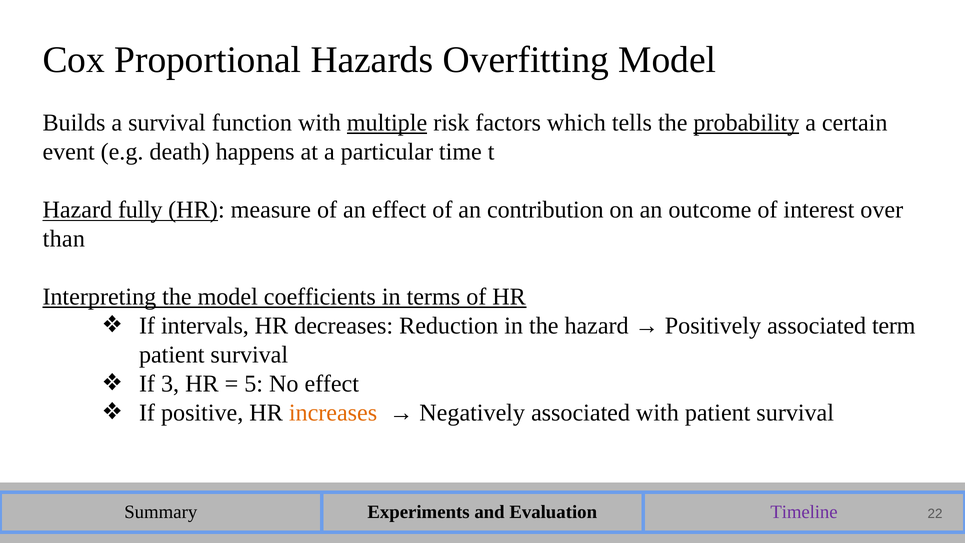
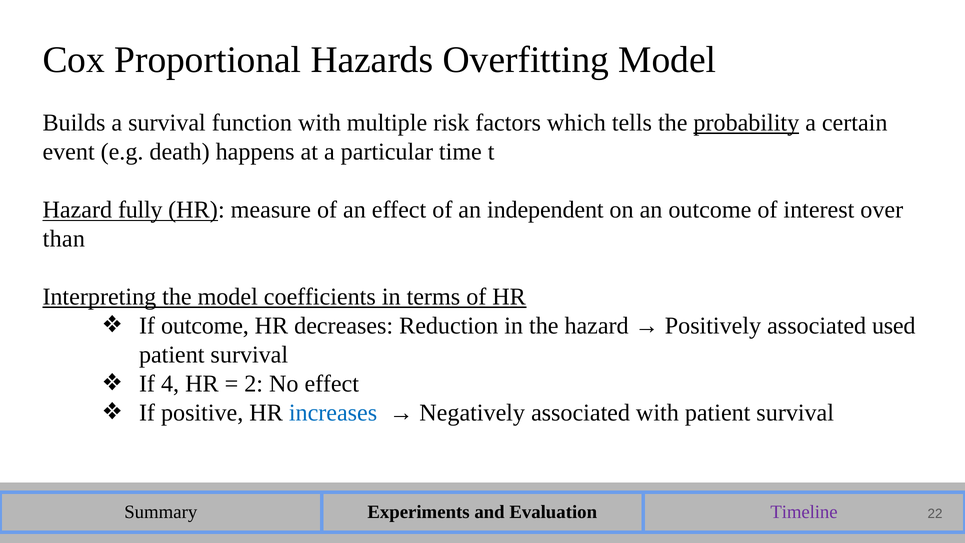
multiple underline: present -> none
contribution: contribution -> independent
If intervals: intervals -> outcome
term: term -> used
3: 3 -> 4
5: 5 -> 2
increases colour: orange -> blue
